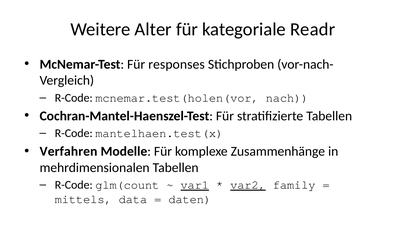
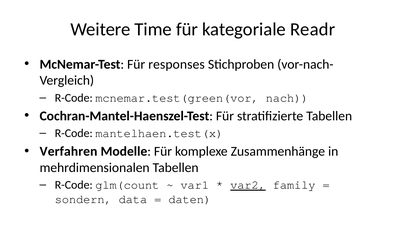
Alter: Alter -> Time
mcnemar.test(holen(vor: mcnemar.test(holen(vor -> mcnemar.test(green(vor
var1 underline: present -> none
mittels: mittels -> sondern
